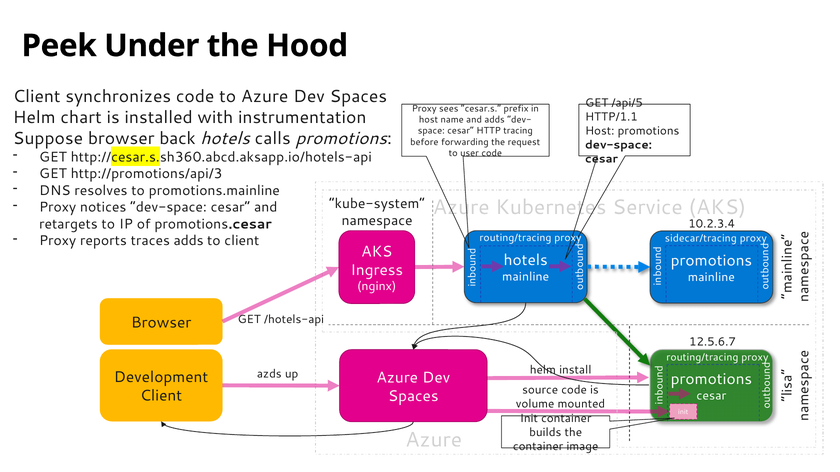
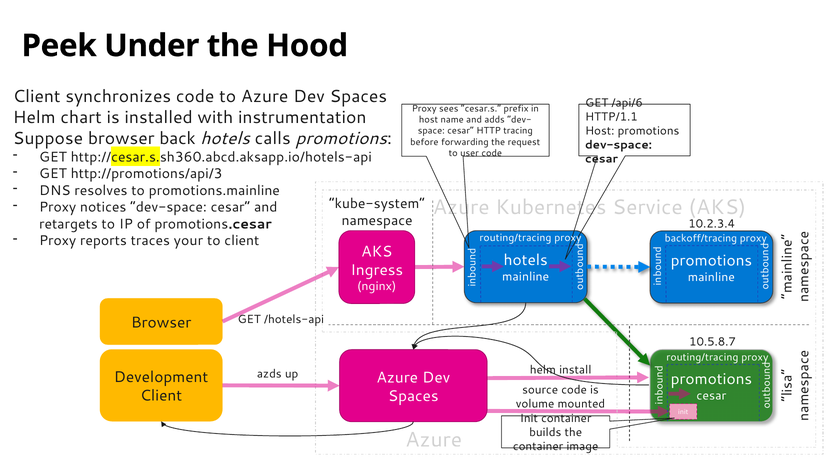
/api/5: /api/5 -> /api/6
traces adds: adds -> your
sidecar/tracing: sidecar/tracing -> backoff/tracing
12.5.6.7: 12.5.6.7 -> 10.5.8.7
